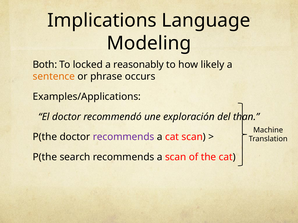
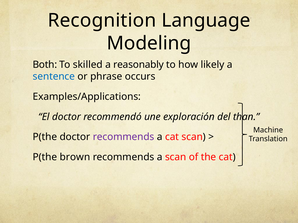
Implications: Implications -> Recognition
locked: locked -> skilled
sentence colour: orange -> blue
search: search -> brown
